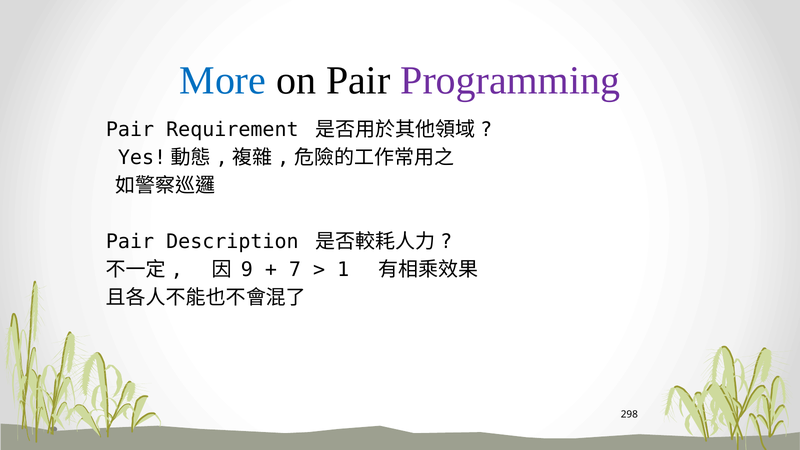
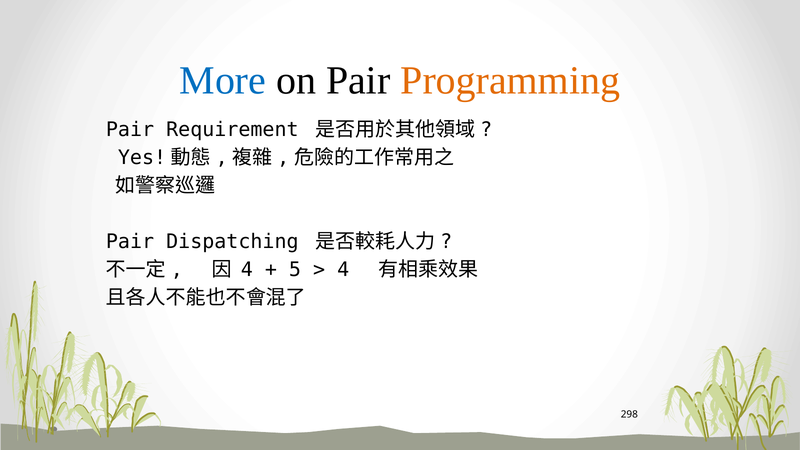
Programming colour: purple -> orange
Description: Description -> Dispatching
9 at (247, 269): 9 -> 4
7: 7 -> 5
1 at (343, 269): 1 -> 4
